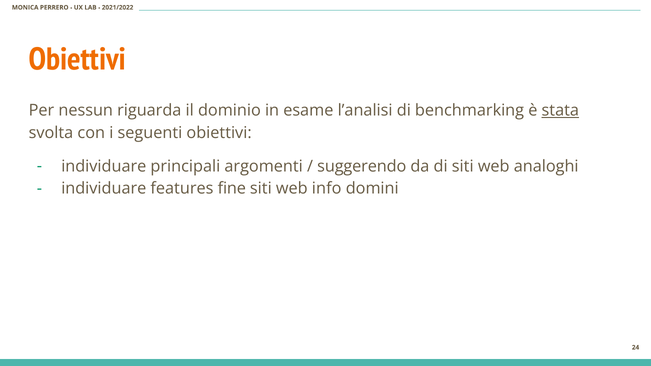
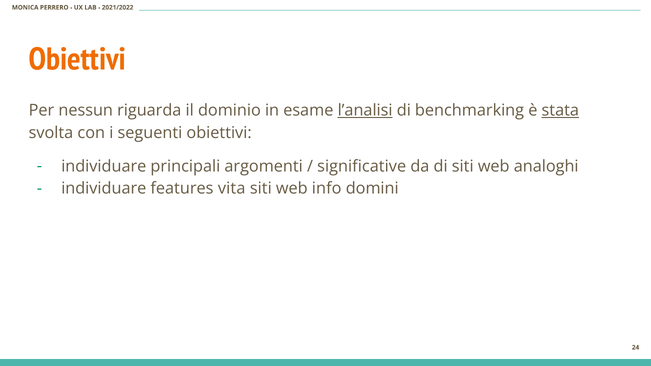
l’analisi underline: none -> present
suggerendo: suggerendo -> significative
fine: fine -> vita
